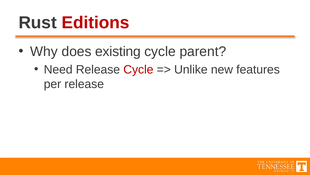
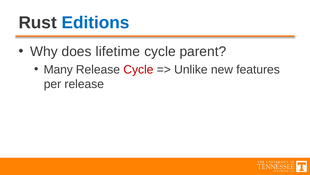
Editions colour: red -> blue
existing: existing -> lifetime
Need: Need -> Many
